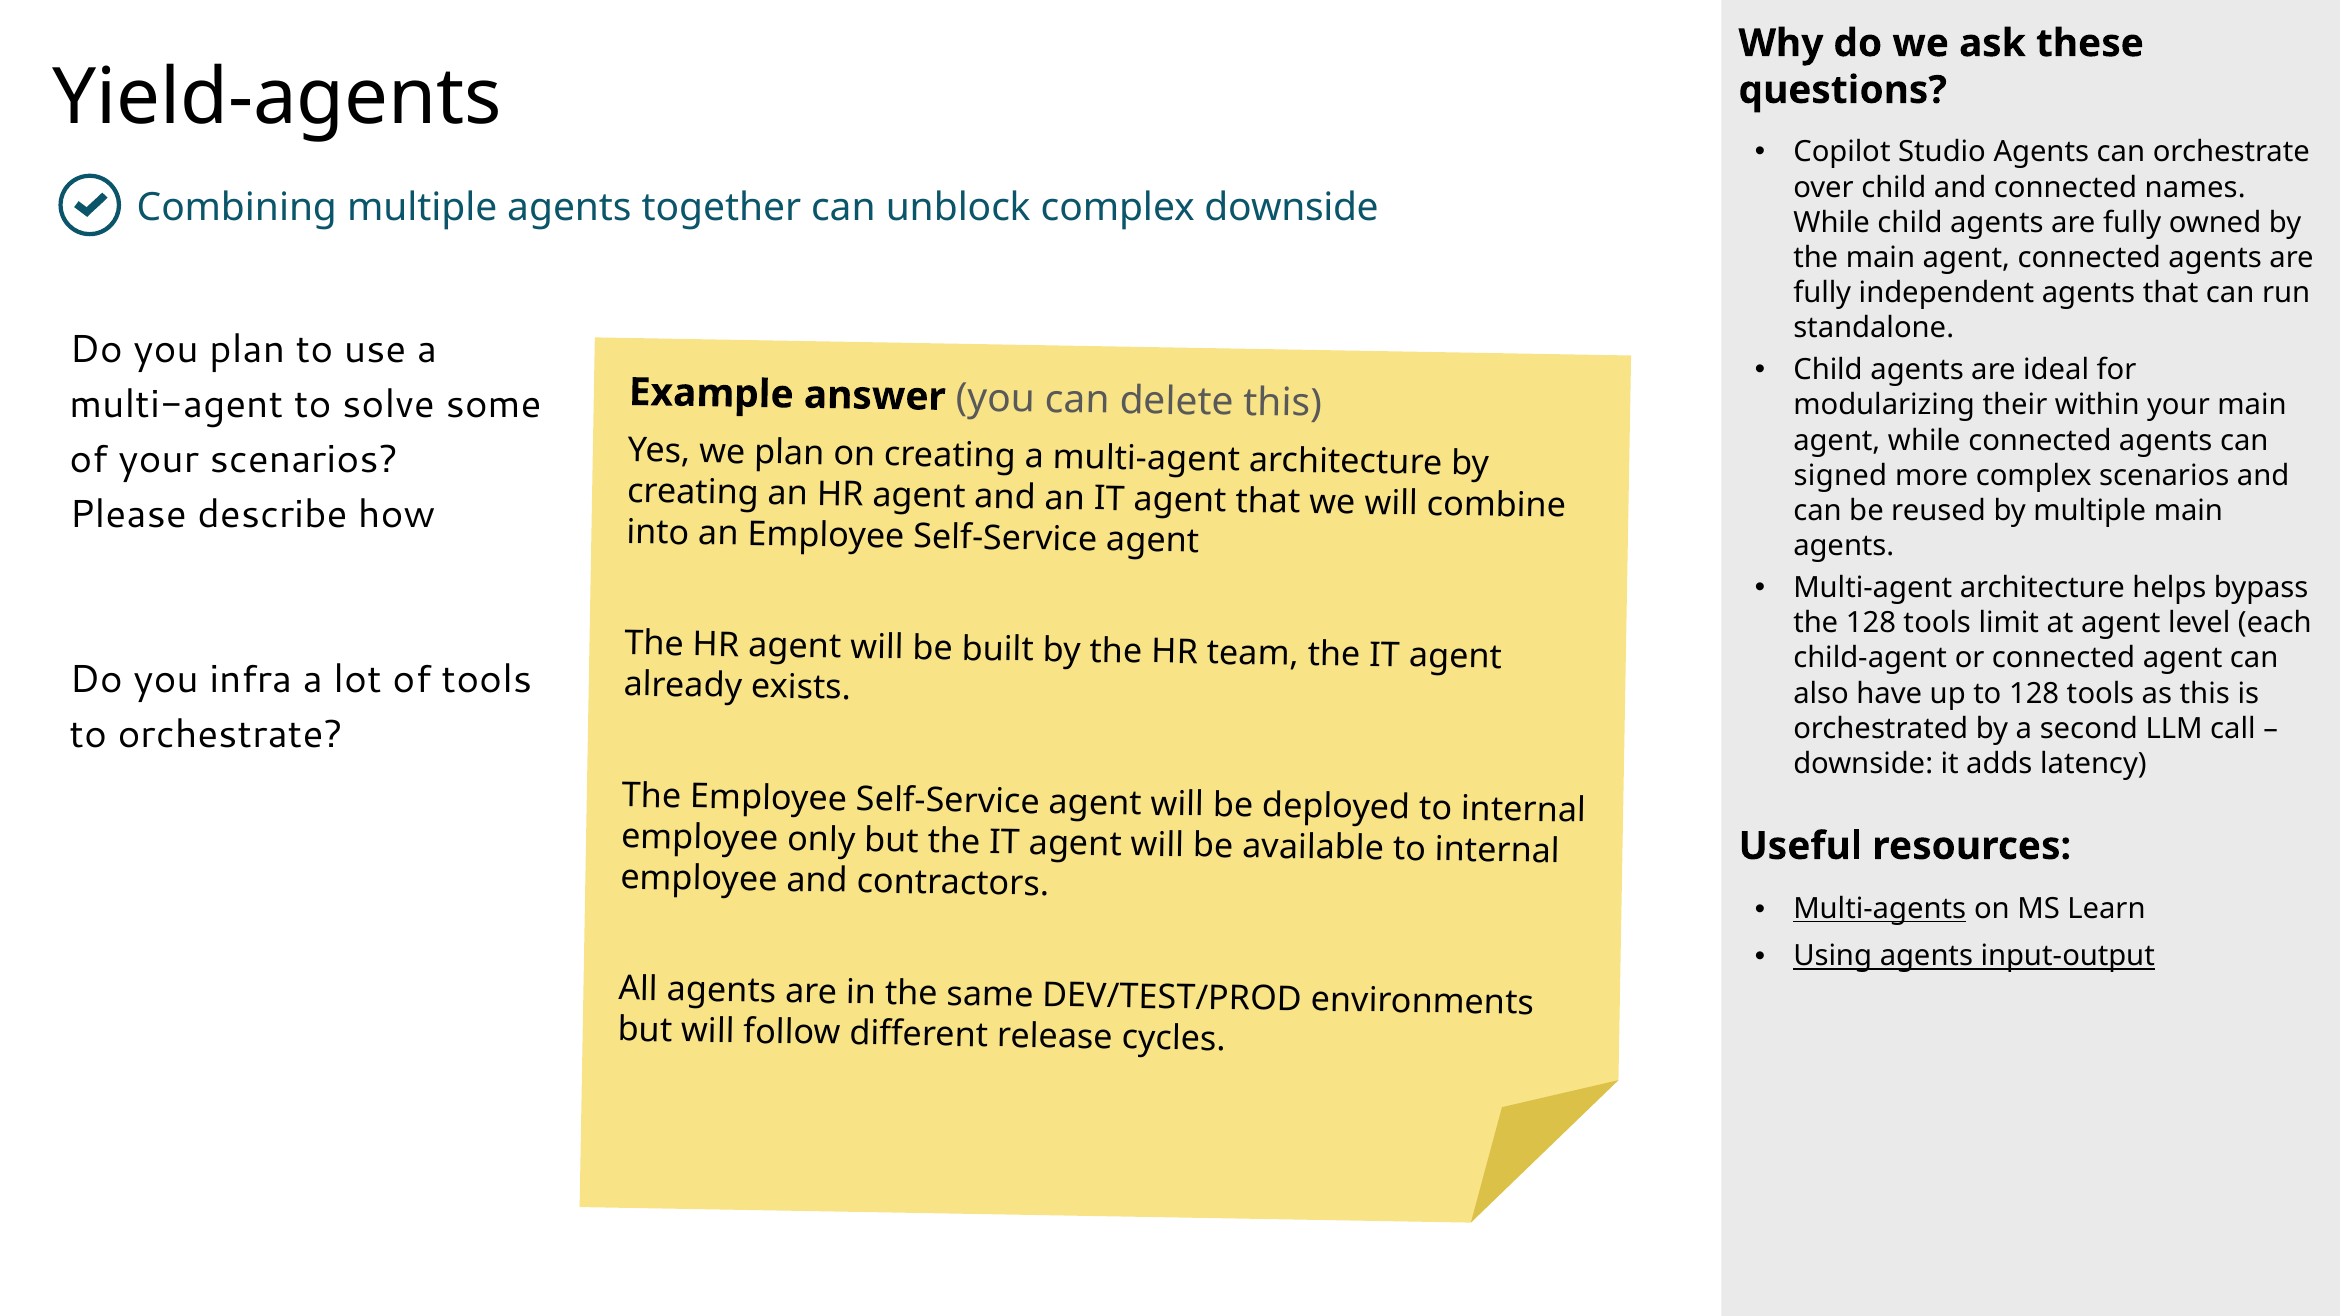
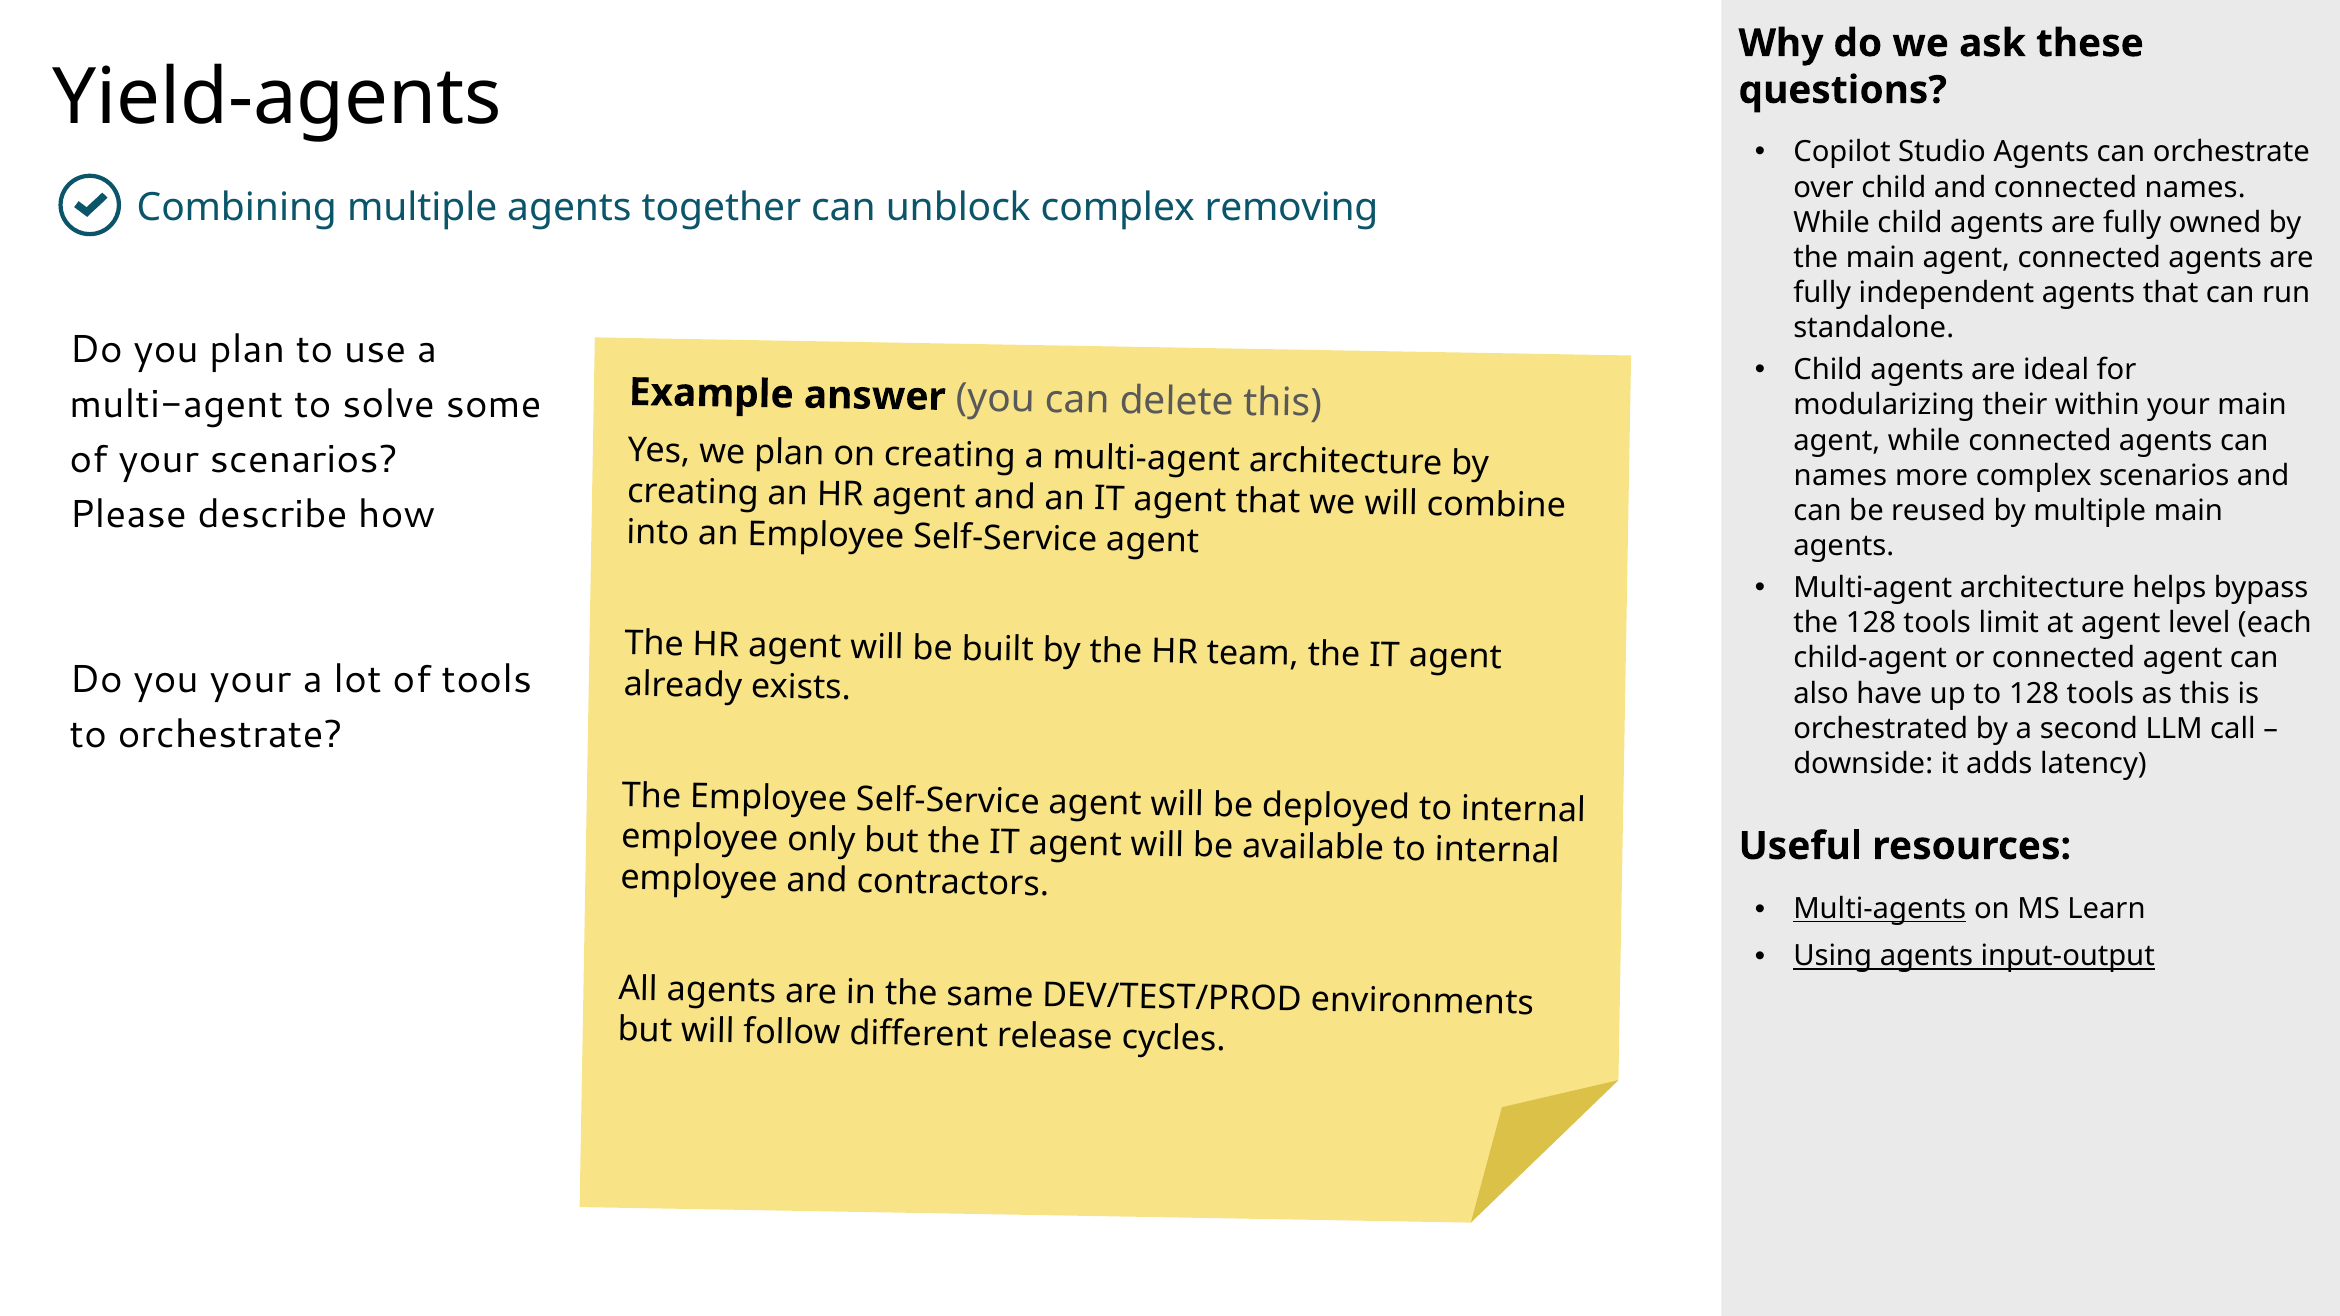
complex downside: downside -> removing
signed at (1840, 476): signed -> names
you infra: infra -> your
